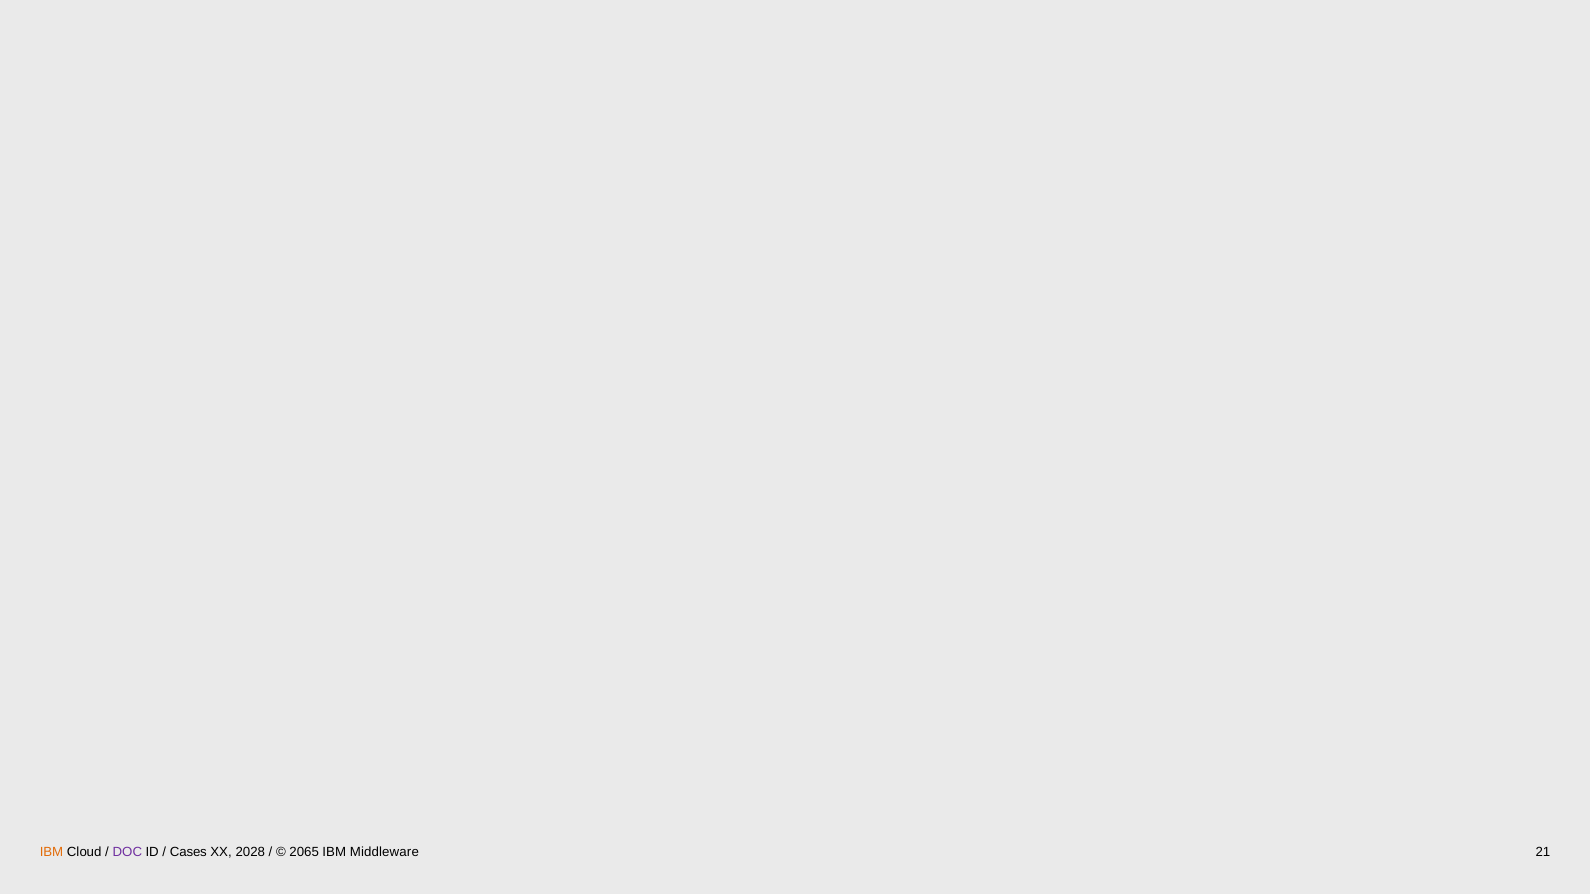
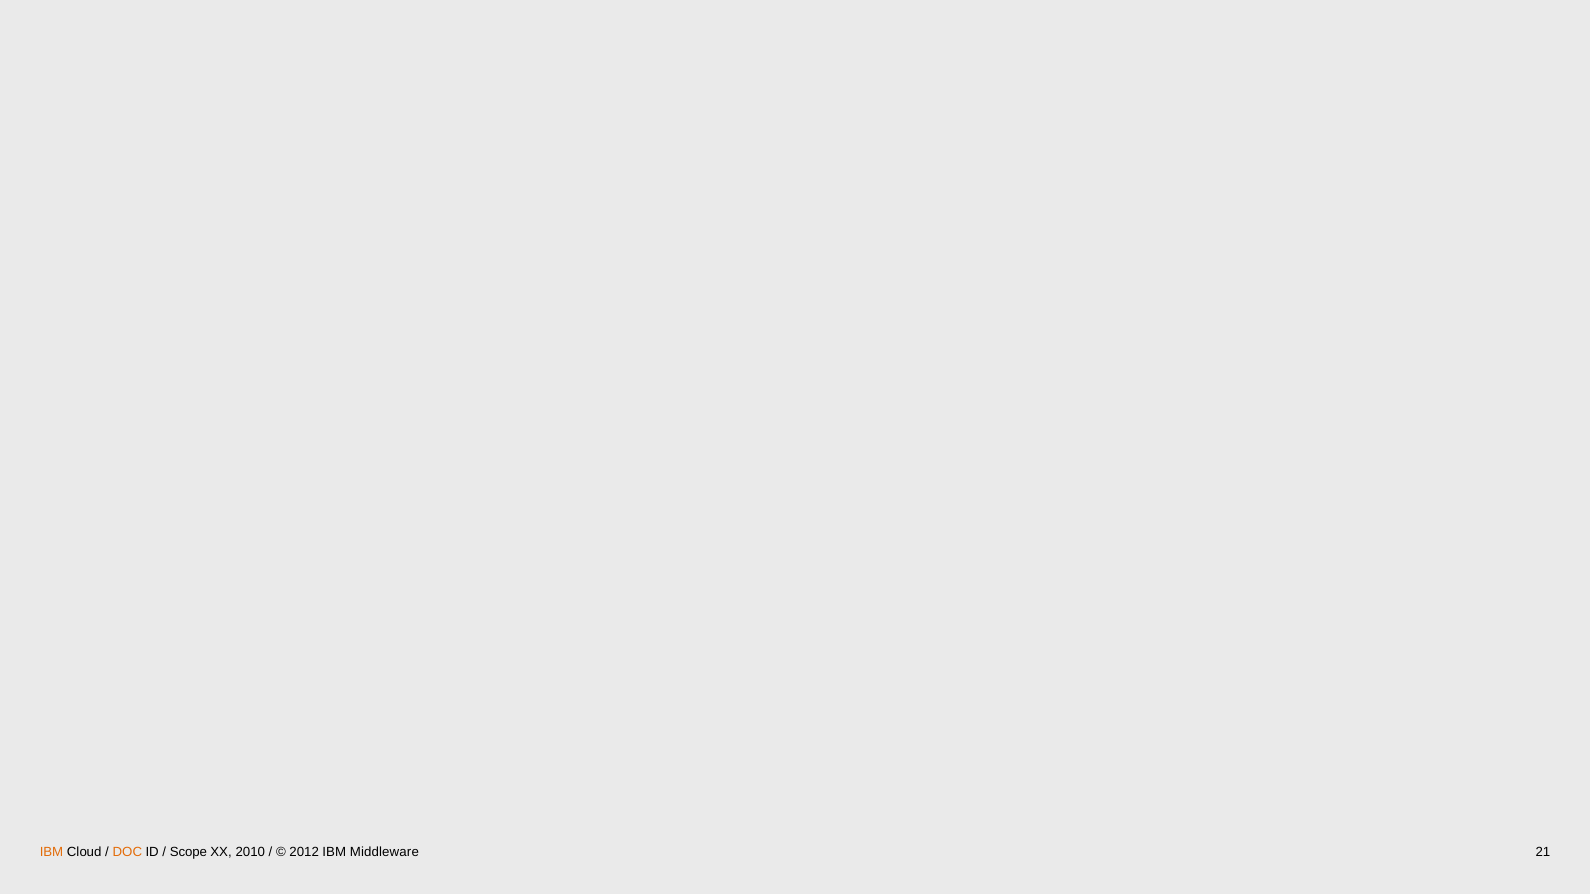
DOC colour: purple -> orange
Cases: Cases -> Scope
2028: 2028 -> 2010
2065: 2065 -> 2012
